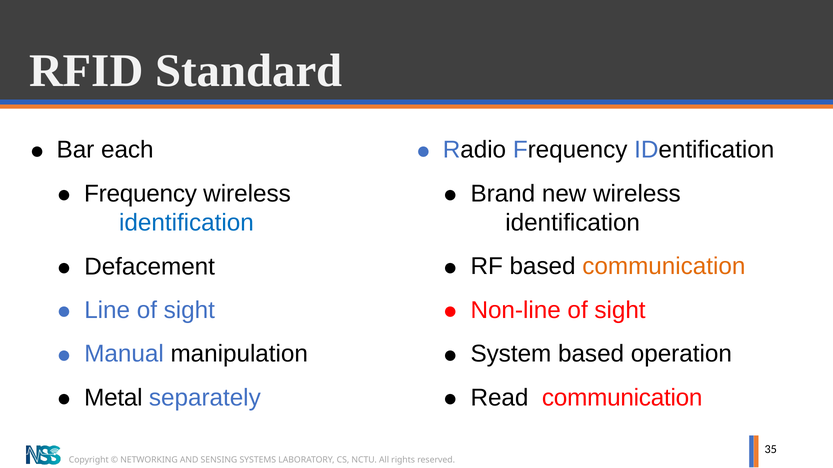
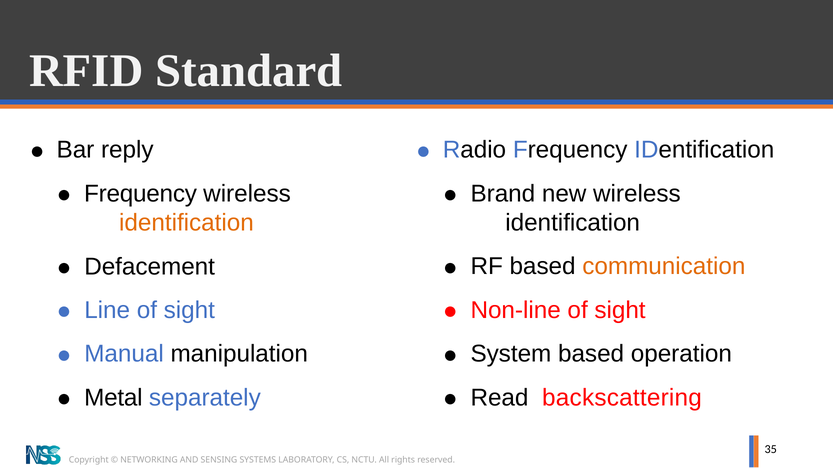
each: each -> reply
identification at (186, 223) colour: blue -> orange
Read communication: communication -> backscattering
